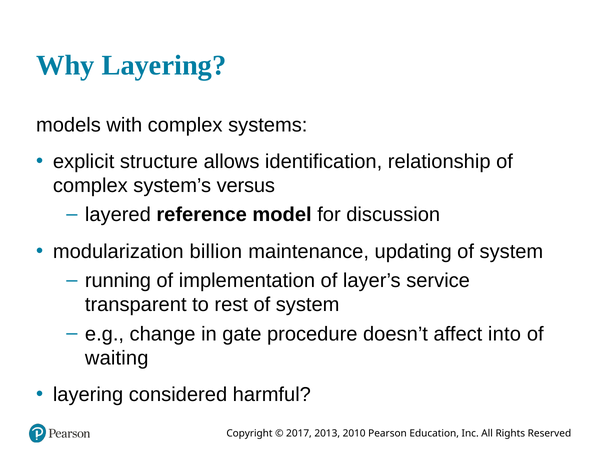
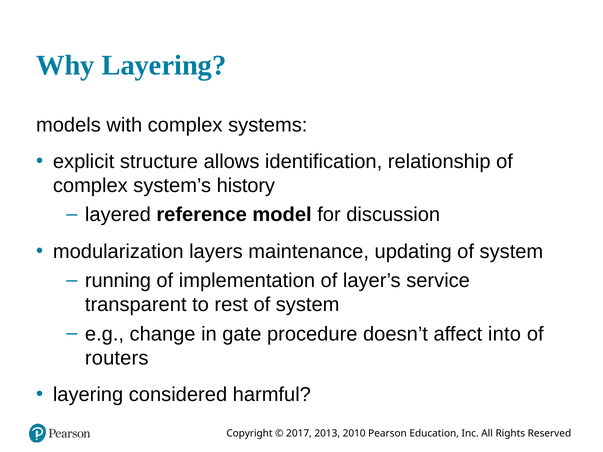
versus: versus -> history
billion: billion -> layers
waiting: waiting -> routers
